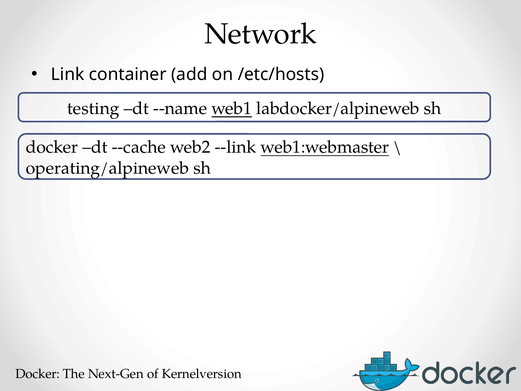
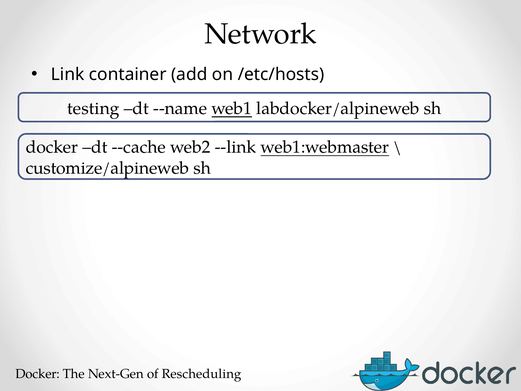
operating/alpineweb: operating/alpineweb -> customize/alpineweb
Kernelversion: Kernelversion -> Rescheduling
